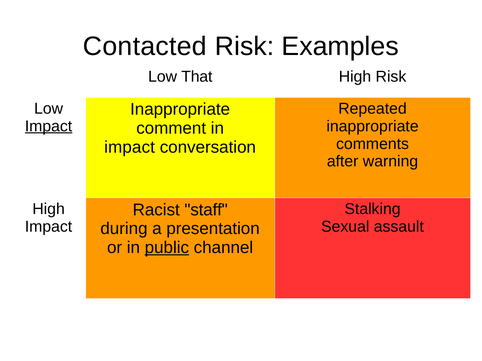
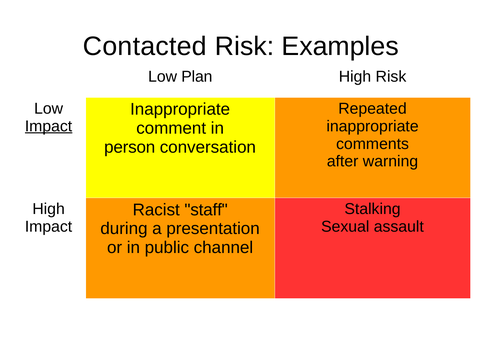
That: That -> Plan
impact at (130, 147): impact -> person
public underline: present -> none
